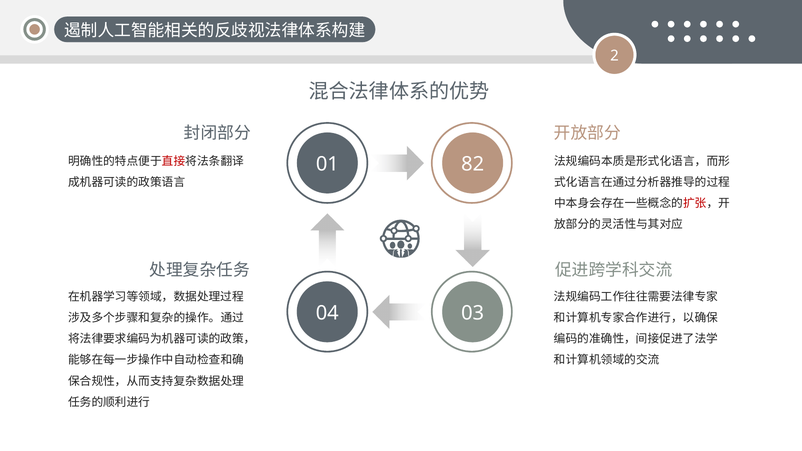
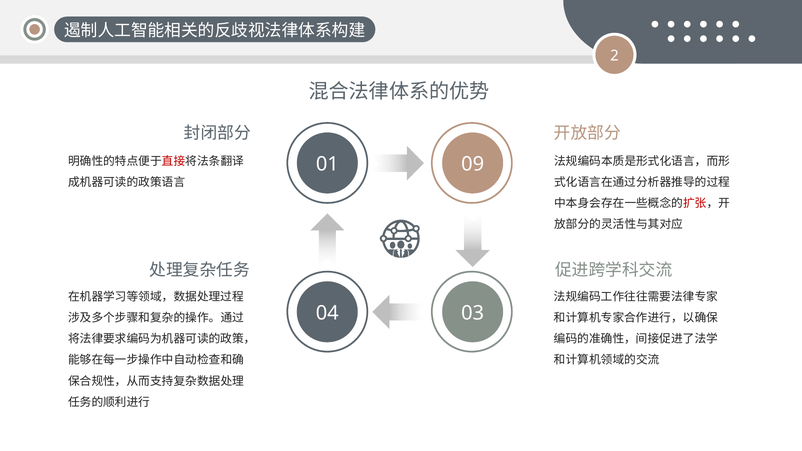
82: 82 -> 09
